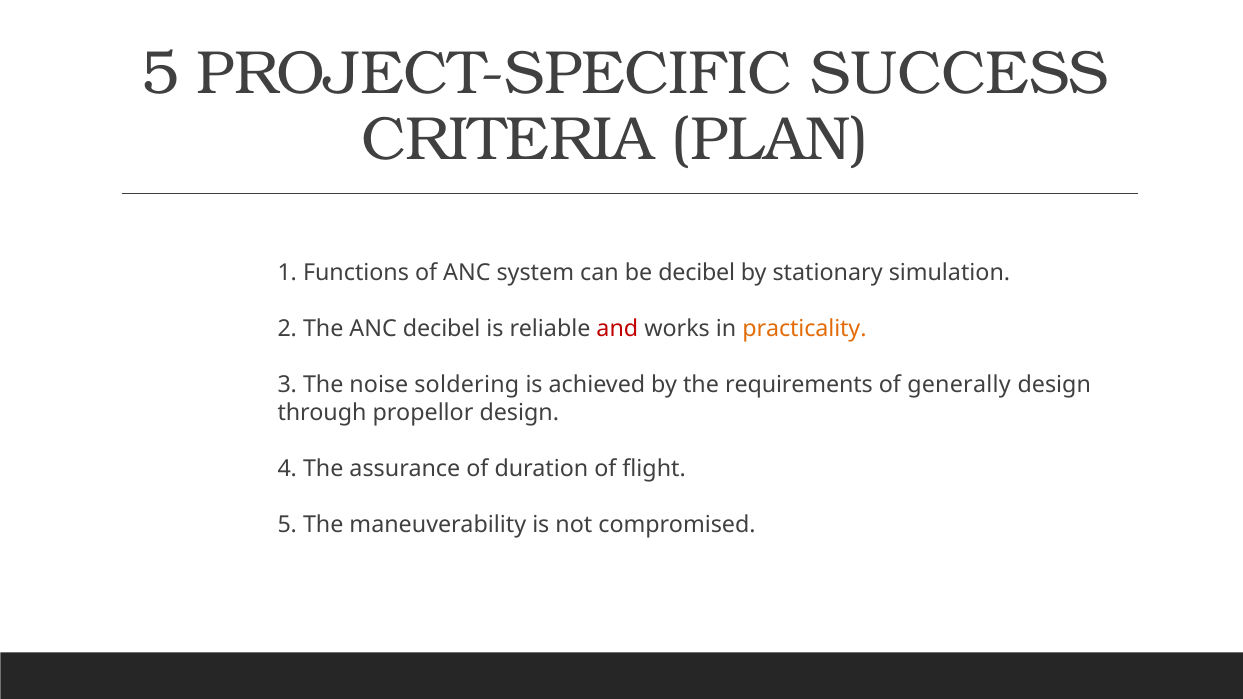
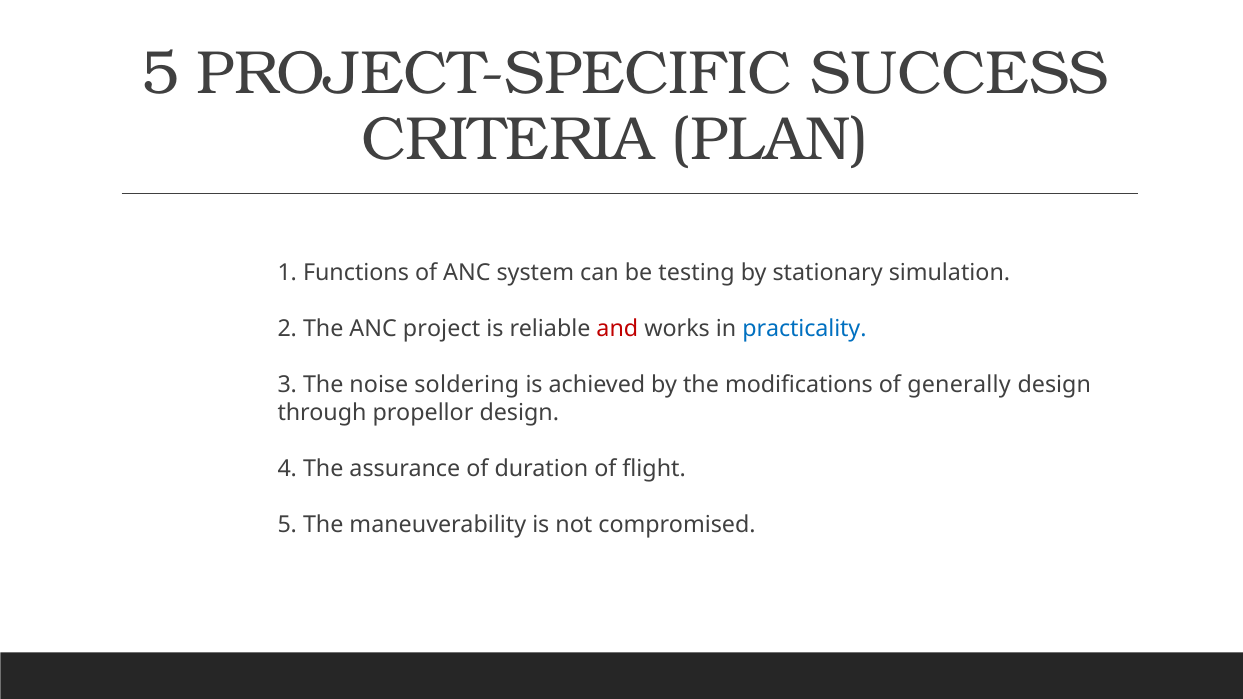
be decibel: decibel -> testing
ANC decibel: decibel -> project
practicality colour: orange -> blue
requirements: requirements -> modifications
